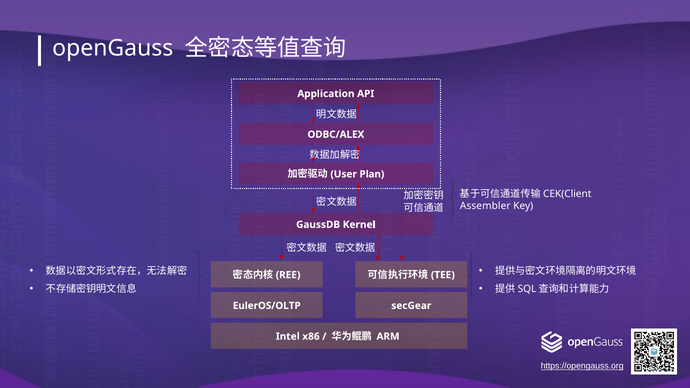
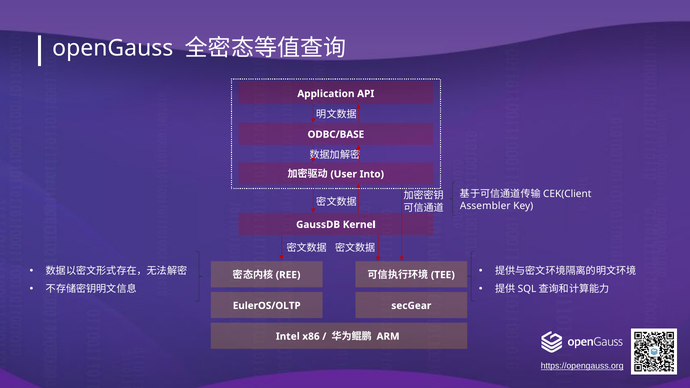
ODBC/ALEX: ODBC/ALEX -> ODBC/BASE
Plan: Plan -> Into
